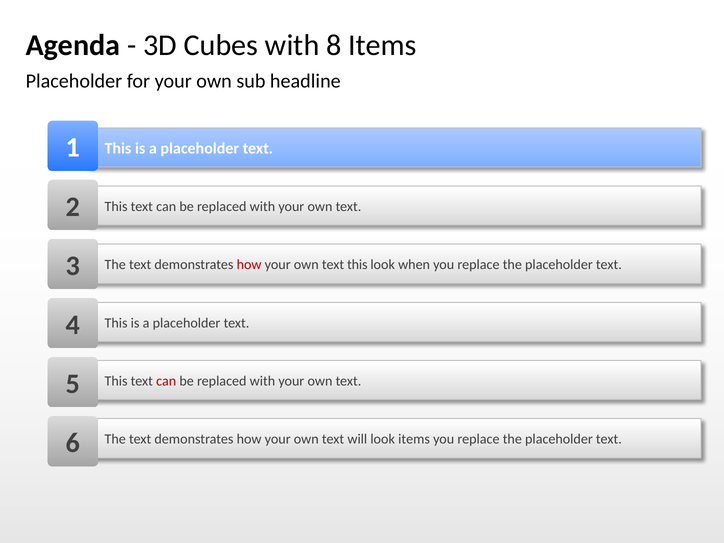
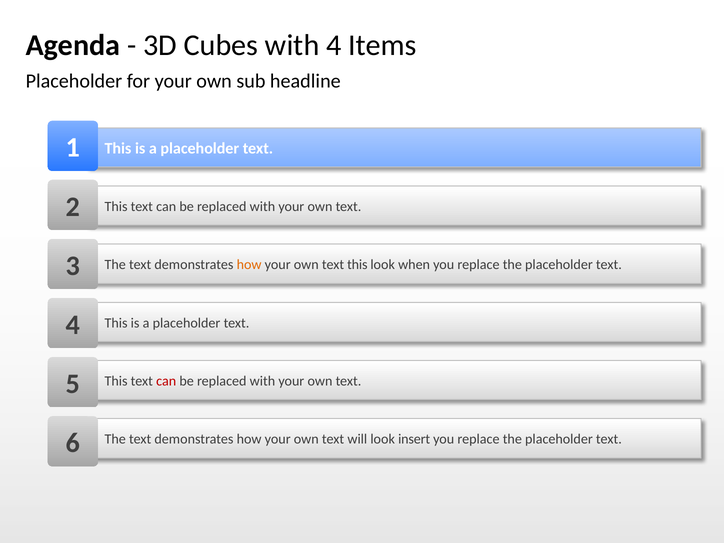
with 8: 8 -> 4
how at (249, 265) colour: red -> orange
look items: items -> insert
